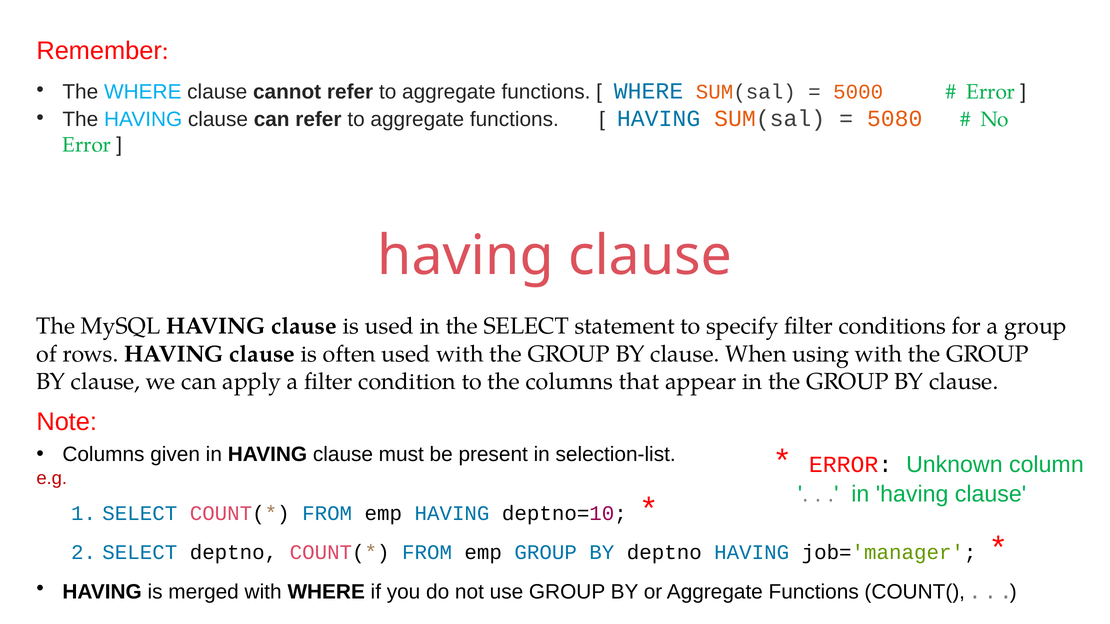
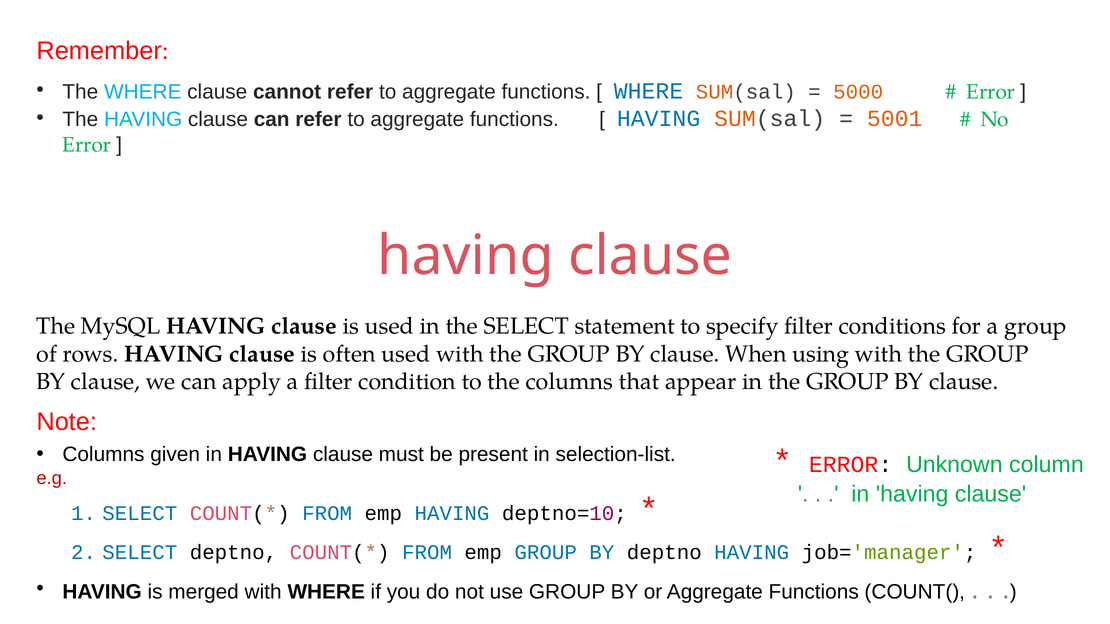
5080: 5080 -> 5001
